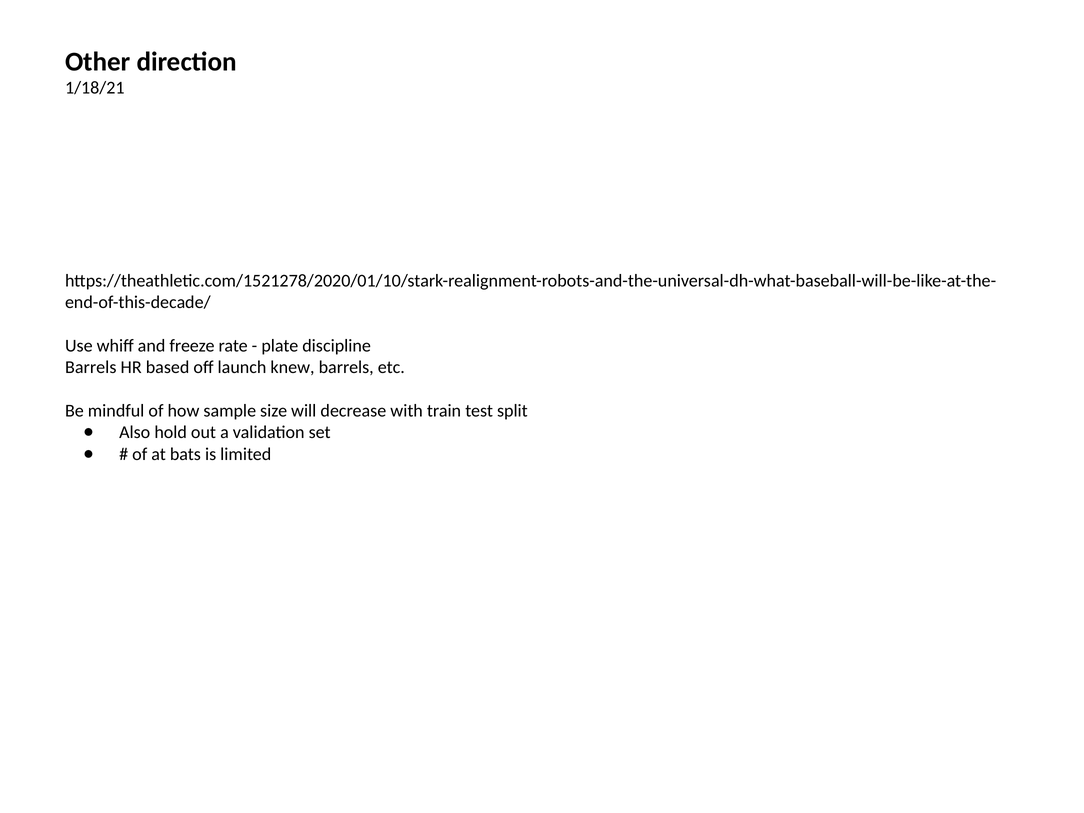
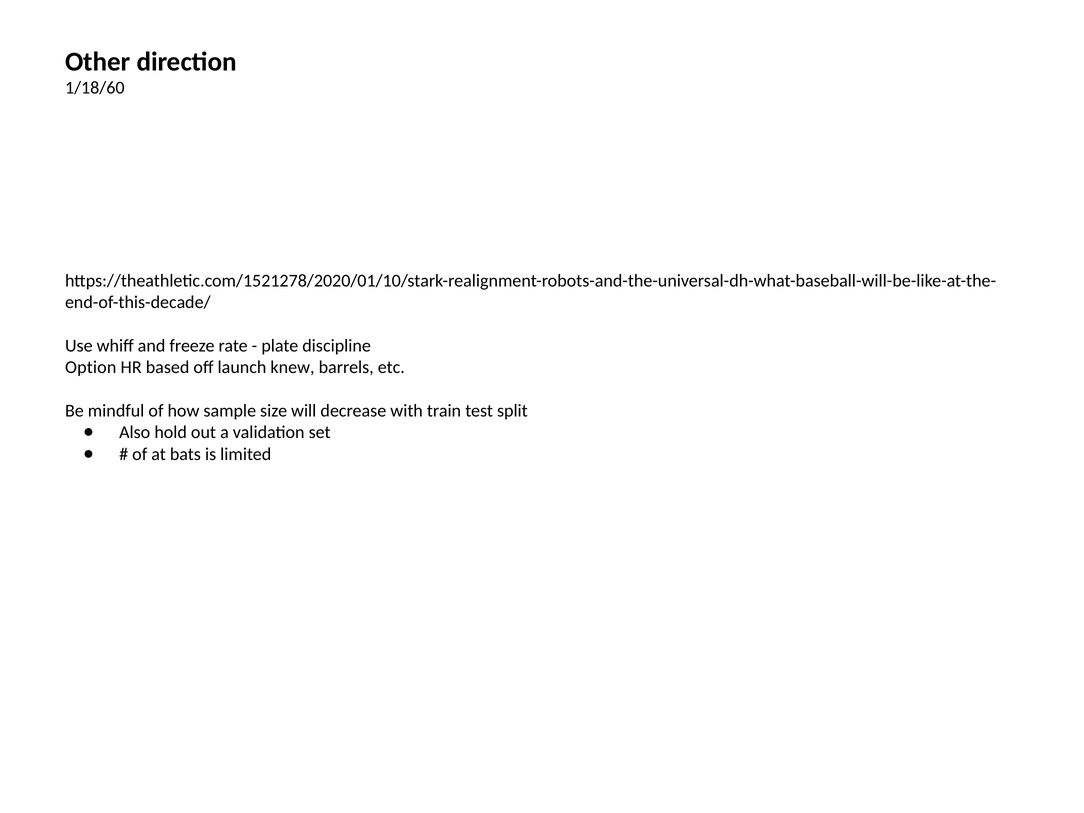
1/18/21: 1/18/21 -> 1/18/60
Barrels at (91, 367): Barrels -> Option
